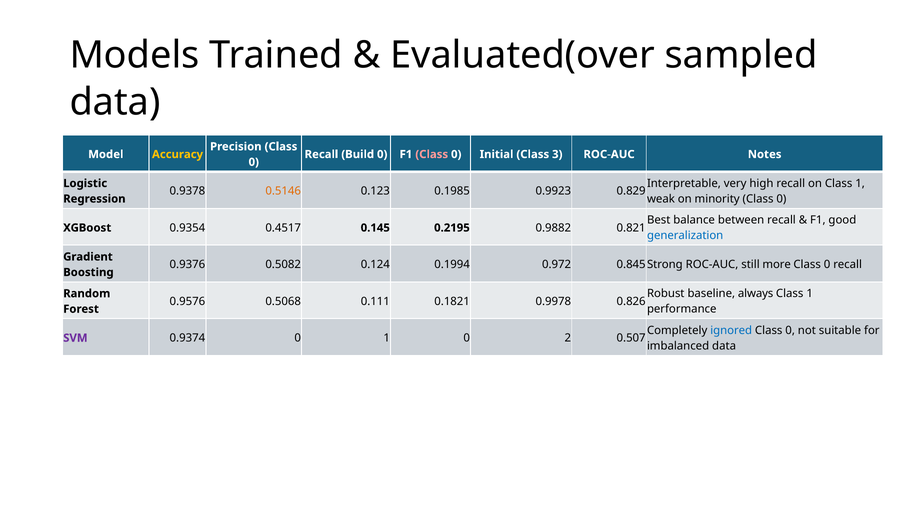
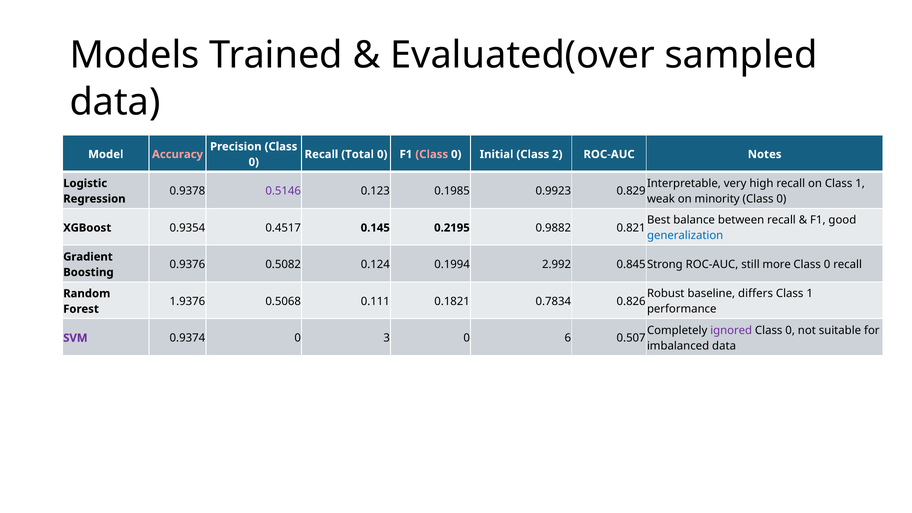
Accuracy colour: yellow -> pink
Build: Build -> Total
3: 3 -> 2
0.5146 colour: orange -> purple
0.972: 0.972 -> 2.992
always: always -> differs
0.9576: 0.9576 -> 1.9376
0.9978: 0.9978 -> 0.7834
ignored colour: blue -> purple
0 1: 1 -> 3
2: 2 -> 6
